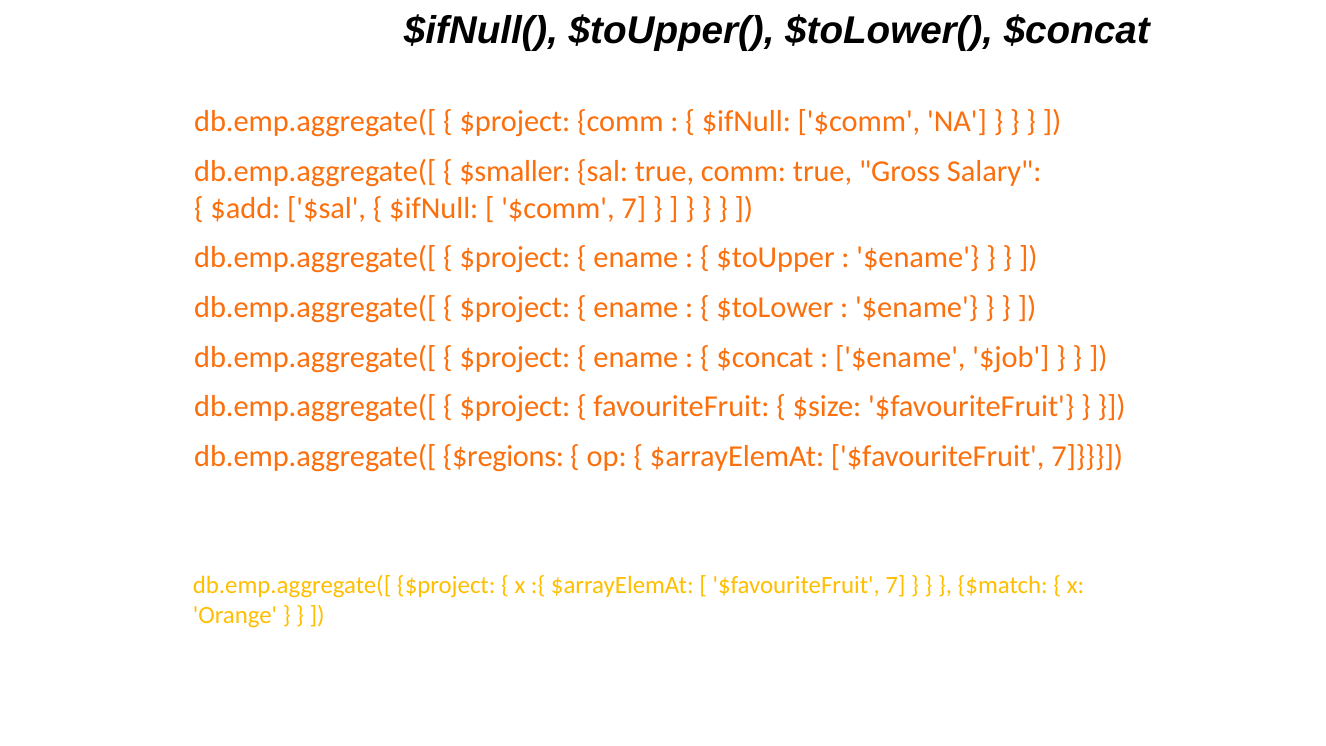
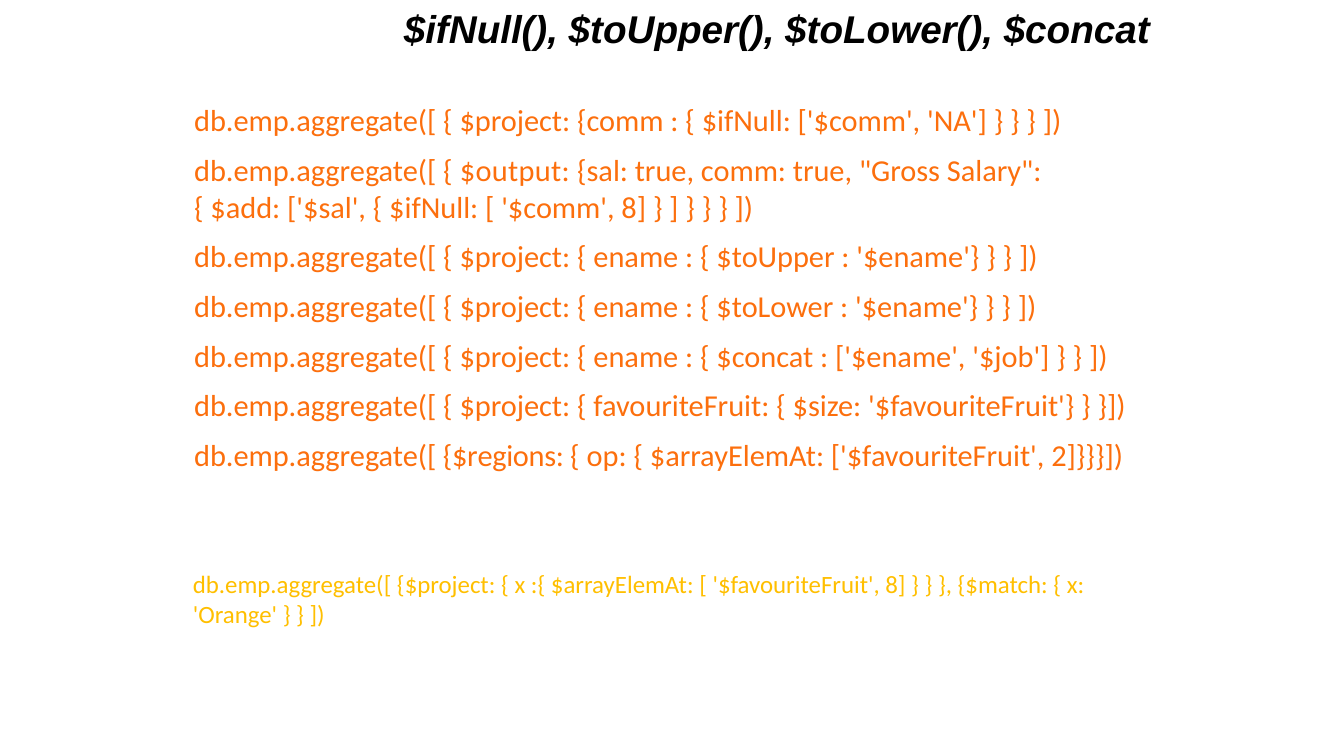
$smaller: $smaller -> $output
$comm 7: 7 -> 8
$arrayElemAt $favouriteFruit 7: 7 -> 2
7 at (896, 585): 7 -> 8
